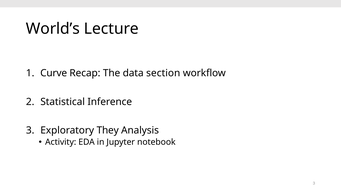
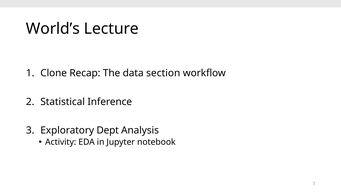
Curve: Curve -> Clone
They: They -> Dept
